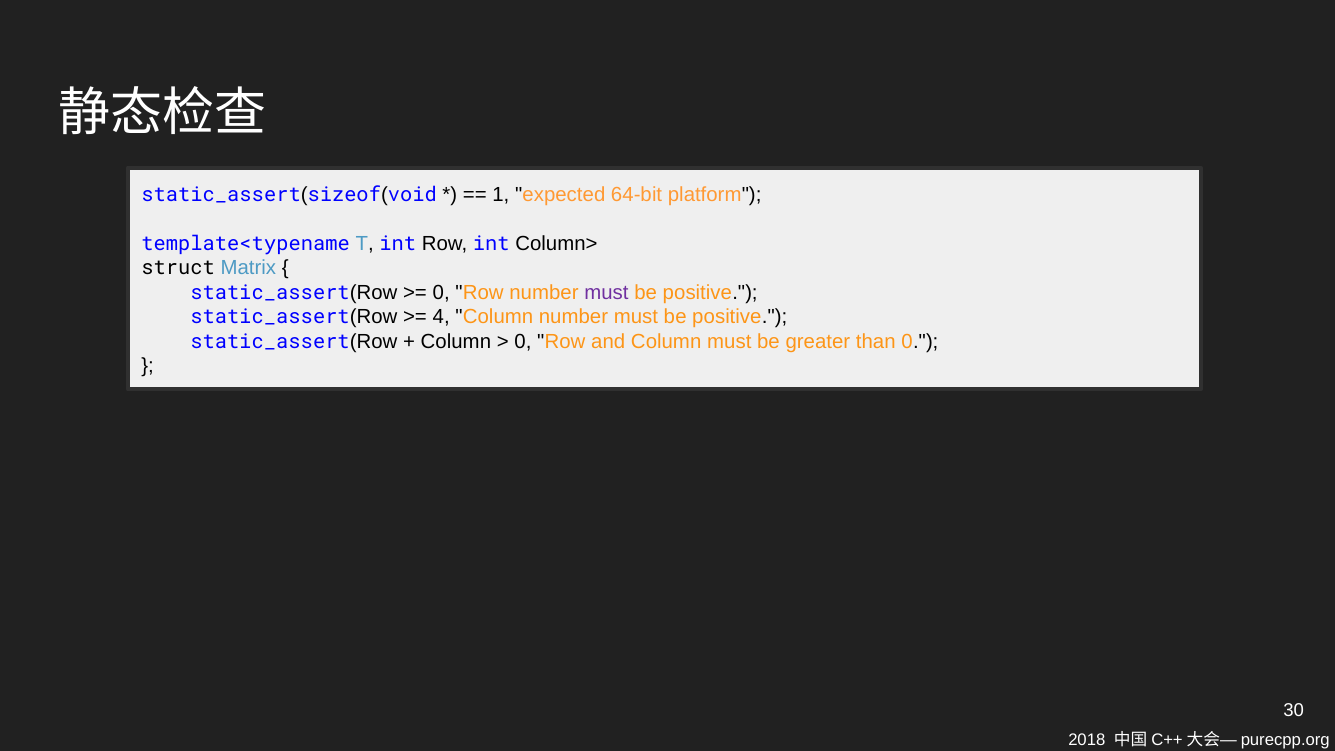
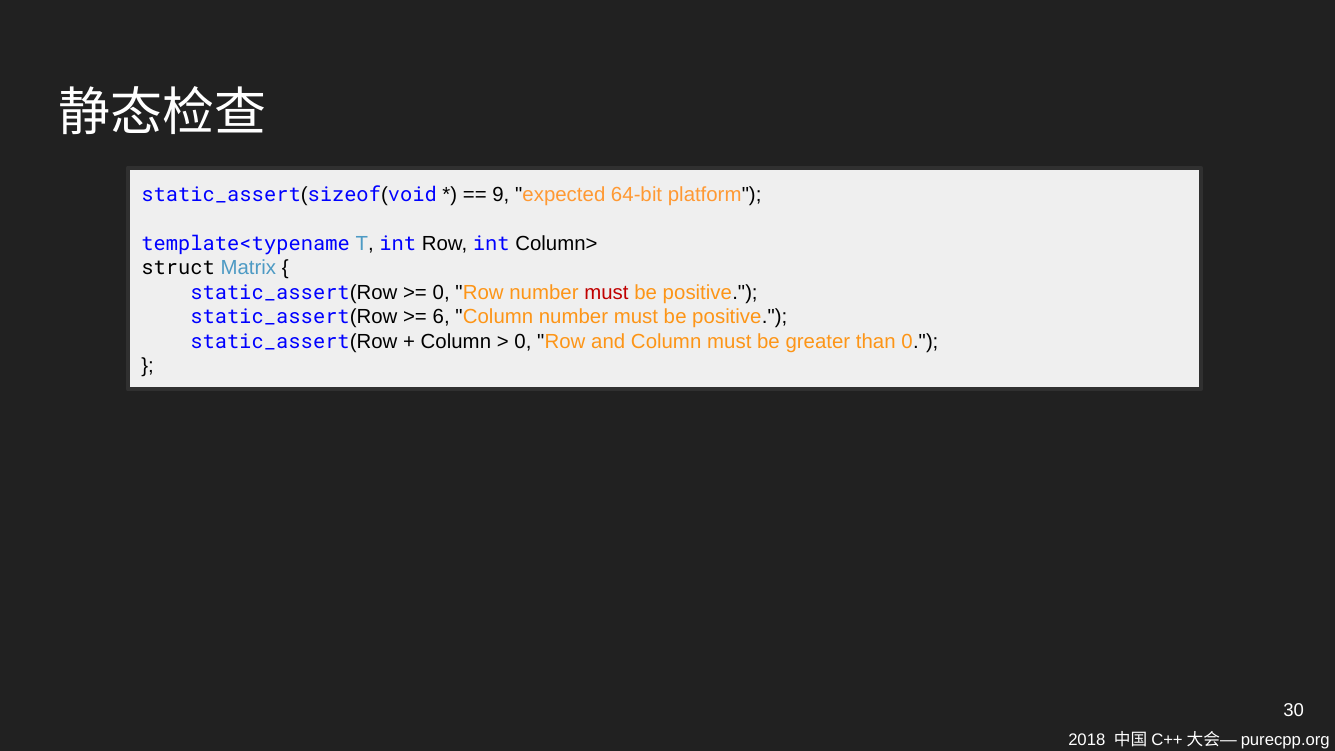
1: 1 -> 9
must at (606, 293) colour: purple -> red
4: 4 -> 6
